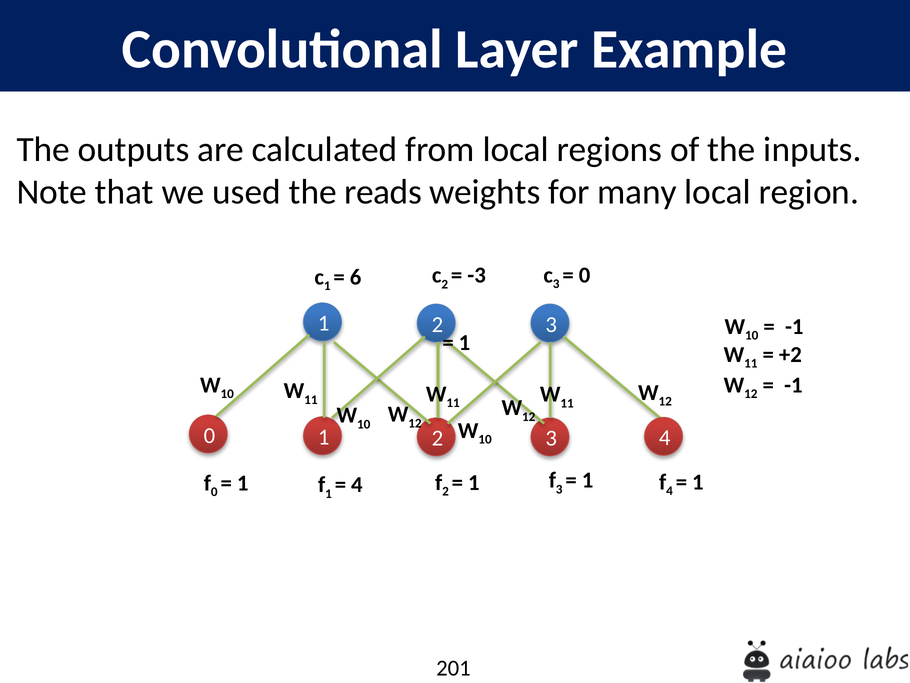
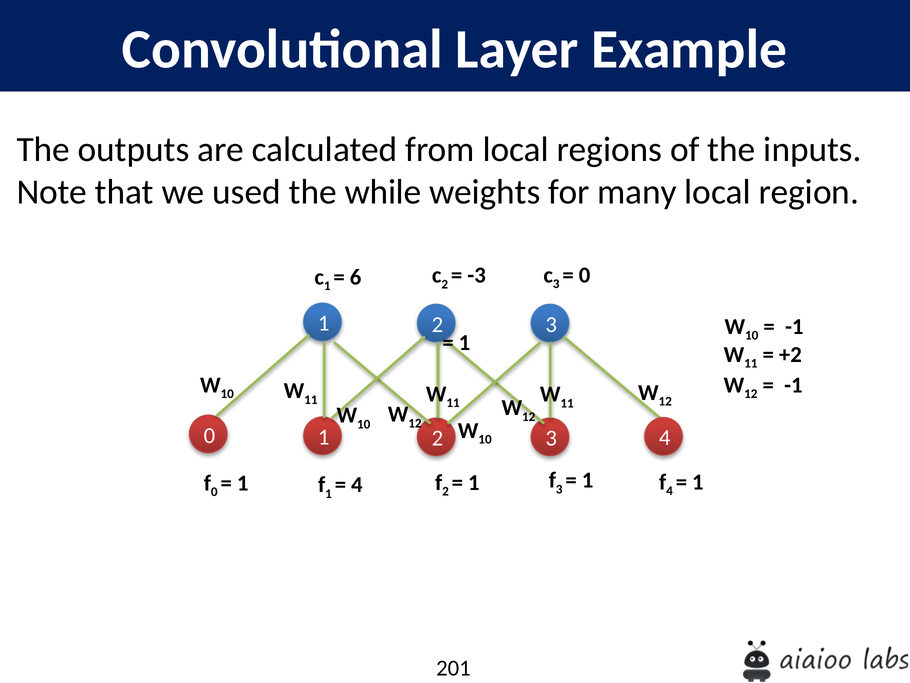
reads: reads -> while
